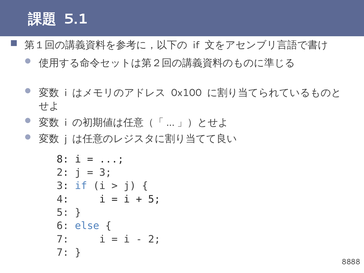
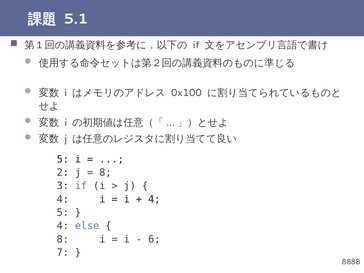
8 at (63, 159): 8 -> 5
3 at (105, 173): 3 -> 8
5 at (154, 199): 5 -> 4
6 at (63, 226): 6 -> 4
7 at (63, 239): 7 -> 8
2 at (154, 239): 2 -> 6
